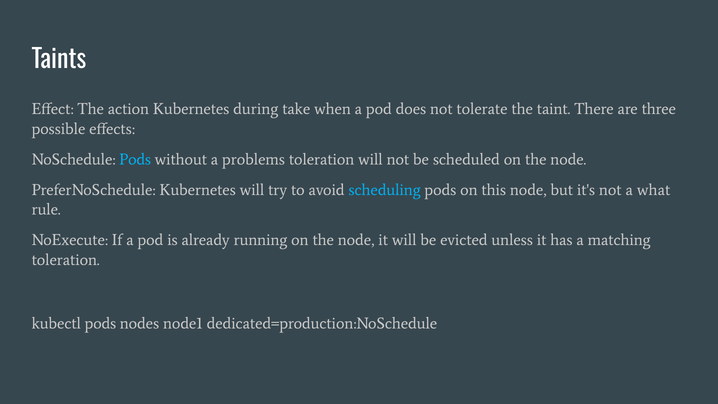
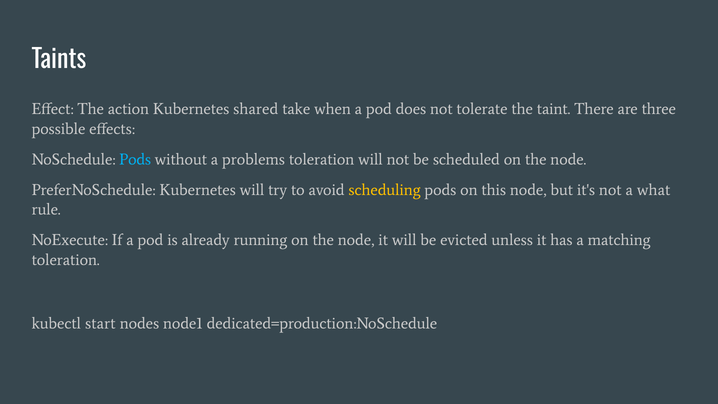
during: during -> shared
scheduling colour: light blue -> yellow
kubectl pods: pods -> start
